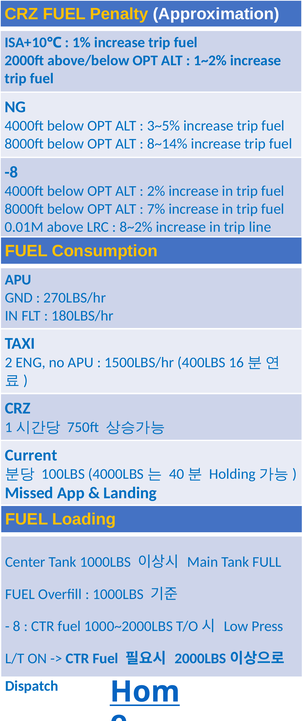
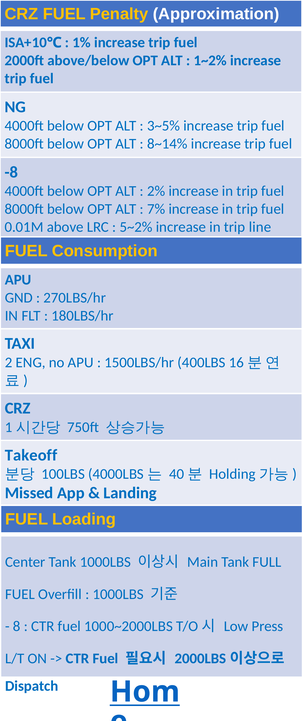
8~2%: 8~2% -> 5~2%
Current: Current -> Takeoff
